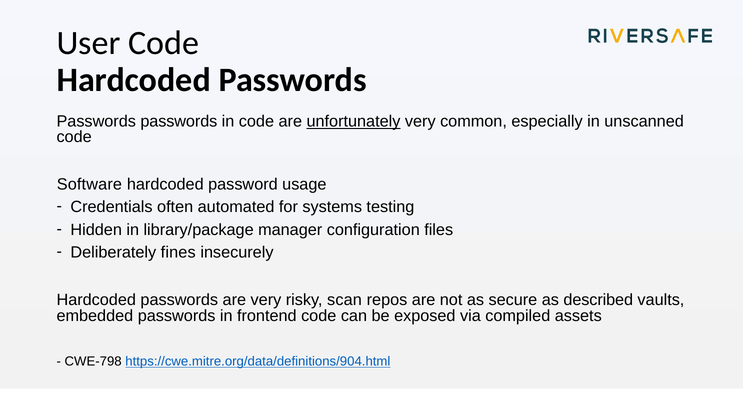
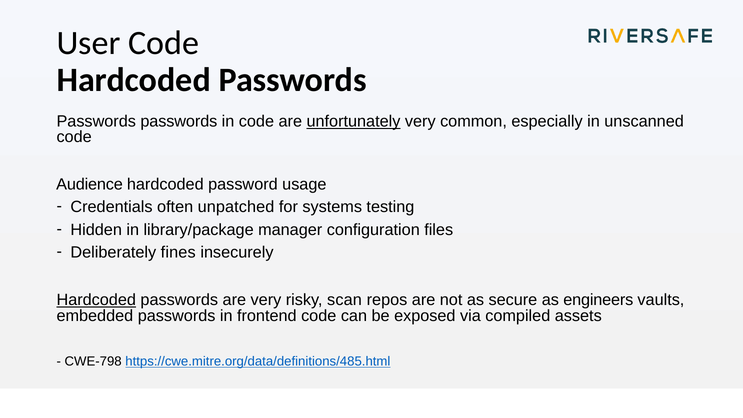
Software: Software -> Audience
automated: automated -> unpatched
Hardcoded at (96, 300) underline: none -> present
described: described -> engineers
https://cwe.mitre.org/data/definitions/904.html: https://cwe.mitre.org/data/definitions/904.html -> https://cwe.mitre.org/data/definitions/485.html
